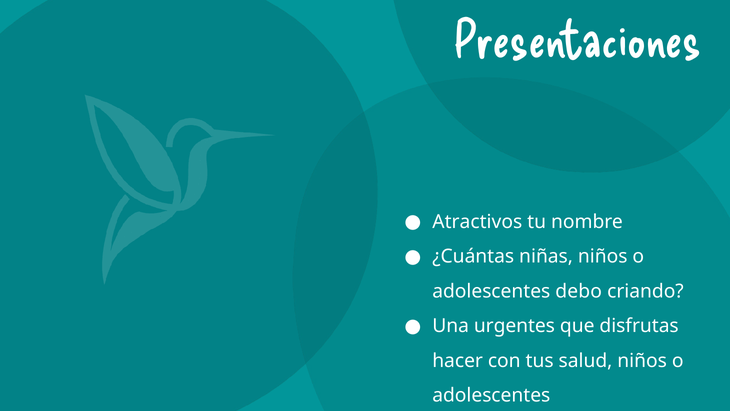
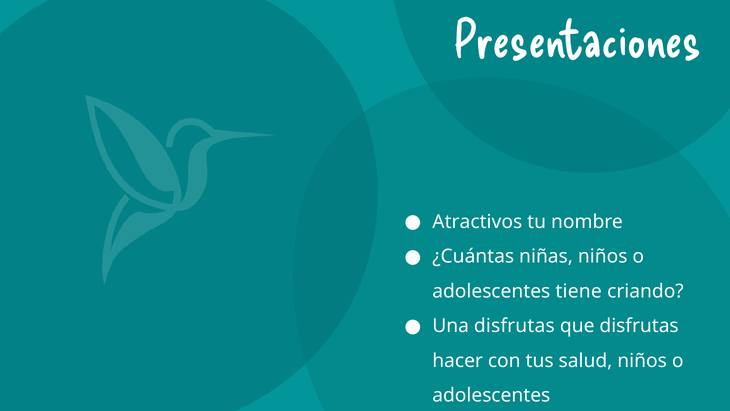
debo: debo -> tiene
Una urgentes: urgentes -> disfrutas
